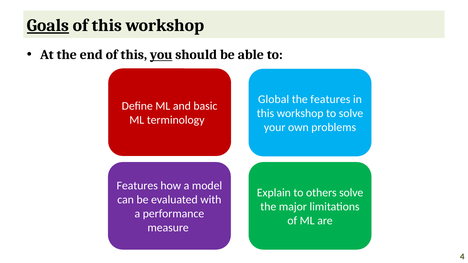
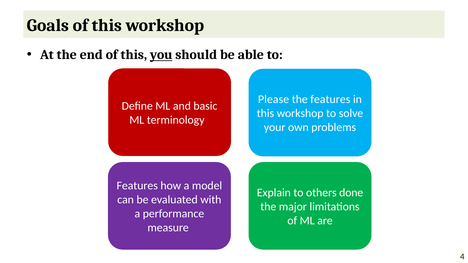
Goals underline: present -> none
Global: Global -> Please
others solve: solve -> done
